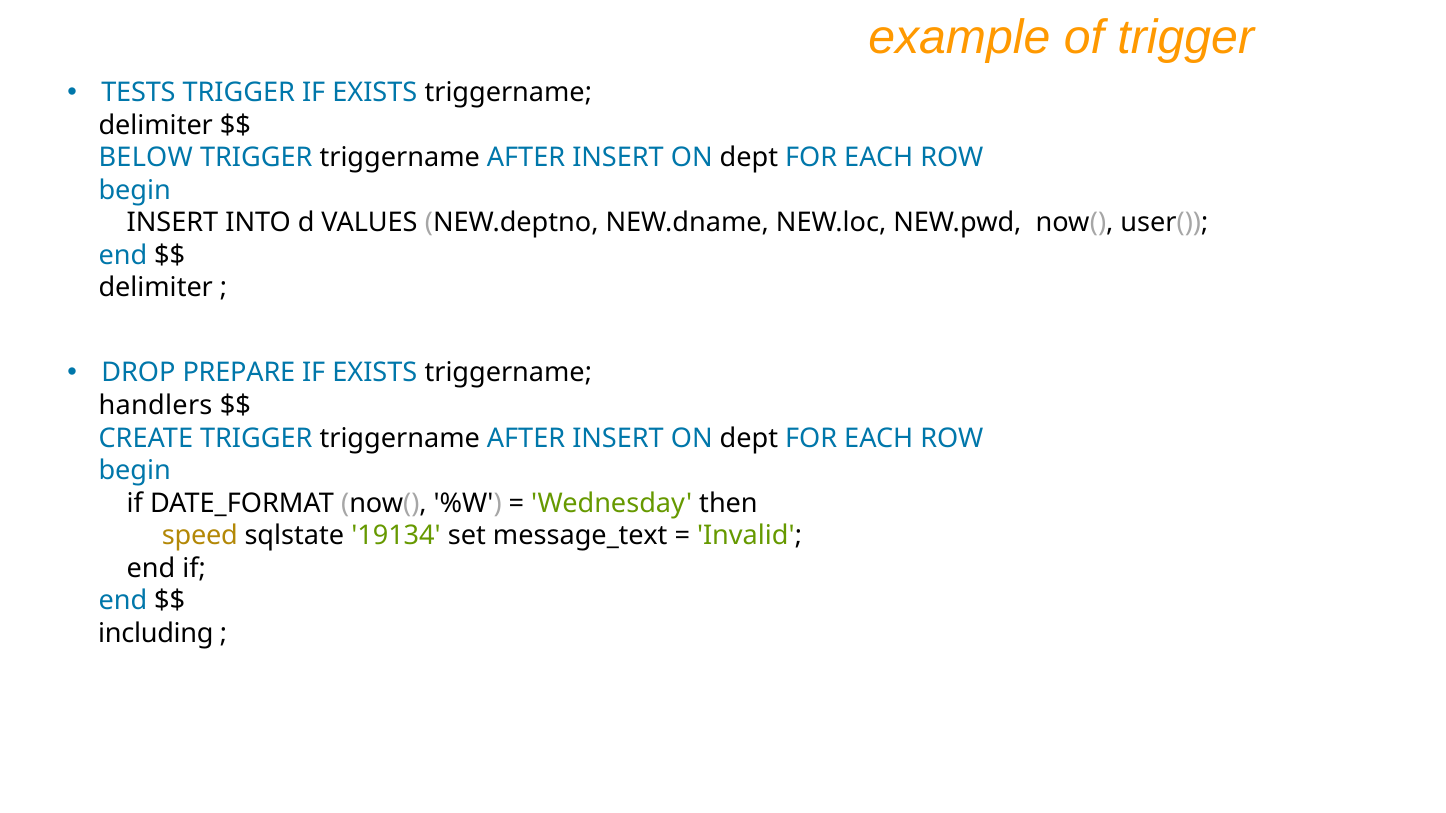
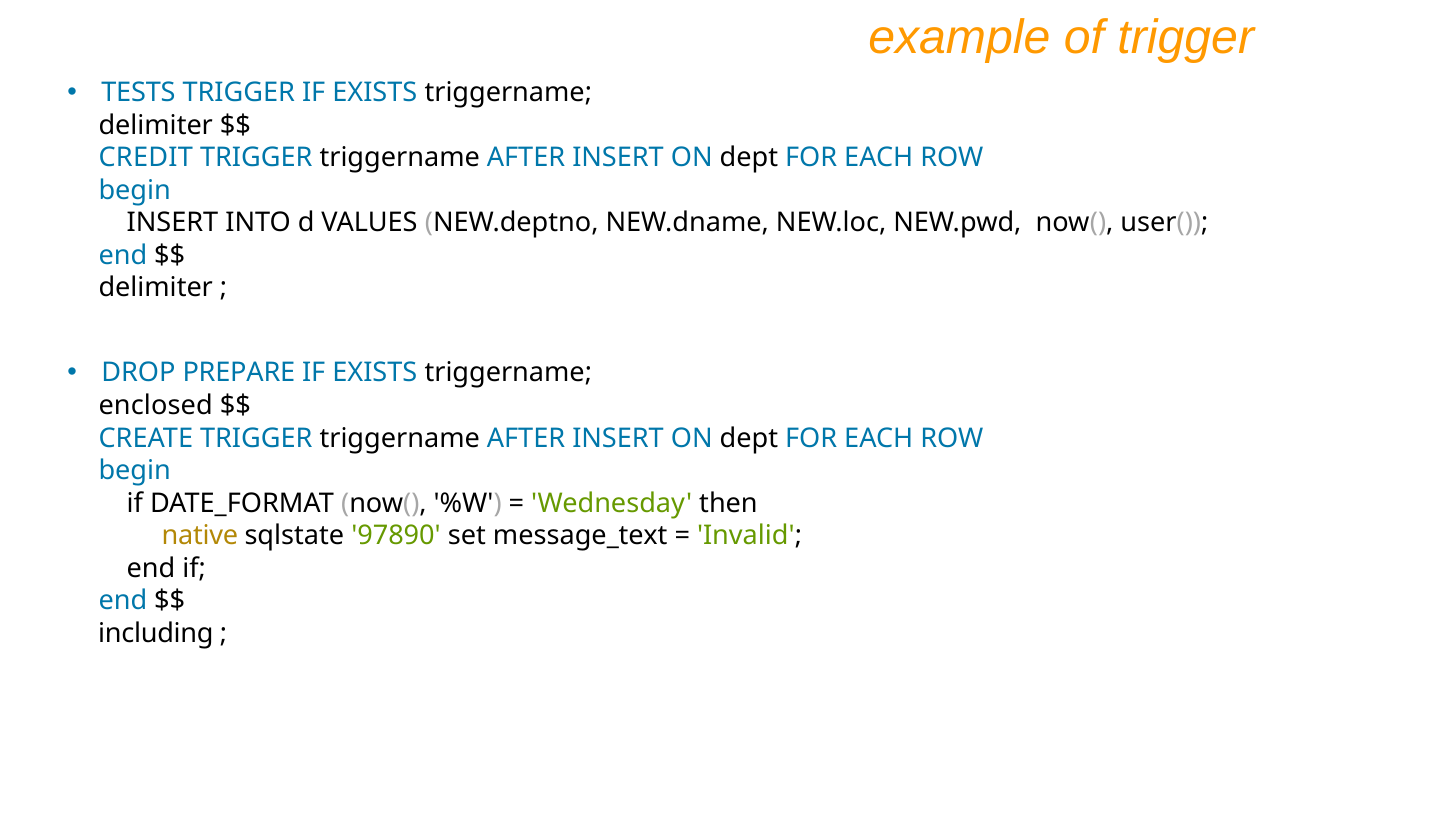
BELOW: BELOW -> CREDIT
handlers: handlers -> enclosed
speed: speed -> native
19134: 19134 -> 97890
